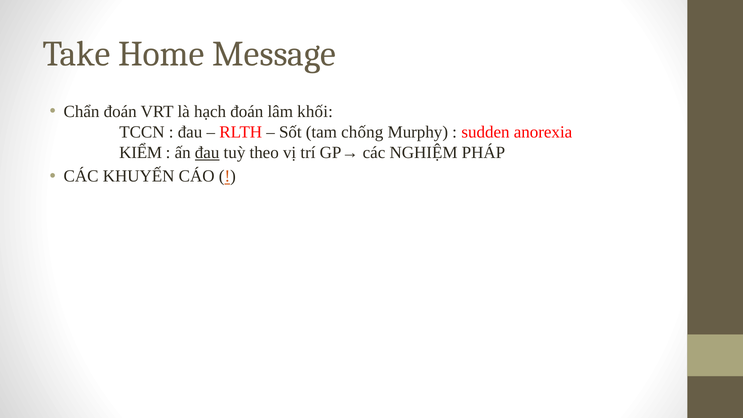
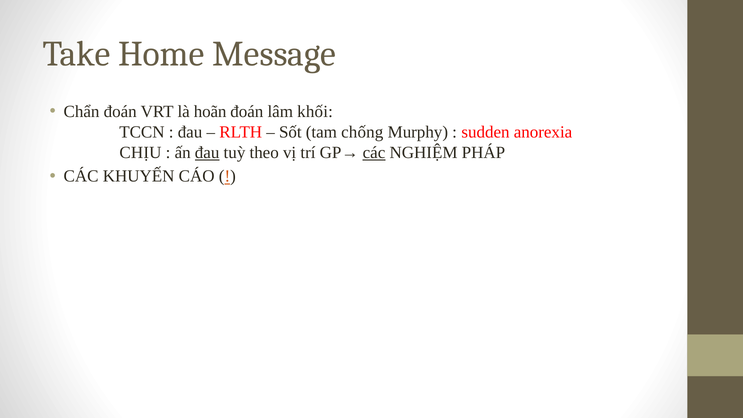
hạch: hạch -> hoãn
KIỂM: KIỂM -> CHỊU
các at (374, 152) underline: none -> present
